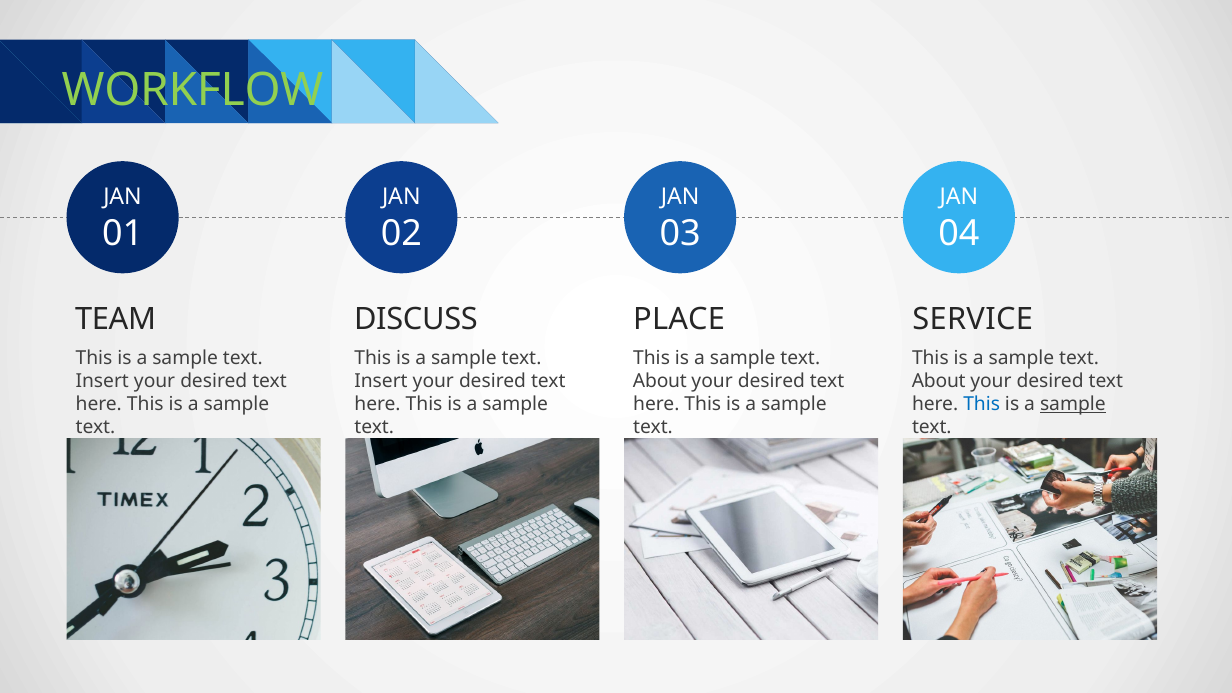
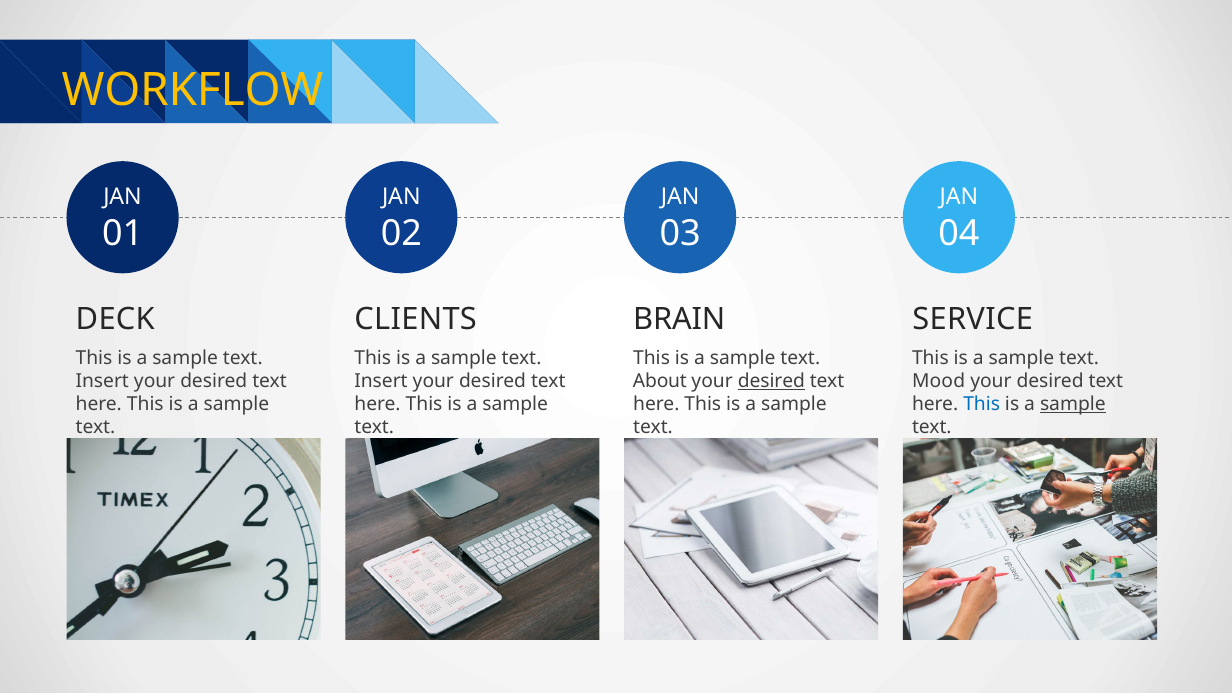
WORKFLOW colour: light green -> yellow
TEAM: TEAM -> DECK
DISCUSS: DISCUSS -> CLIENTS
PLACE: PLACE -> BRAIN
desired at (771, 381) underline: none -> present
About at (939, 381): About -> Mood
